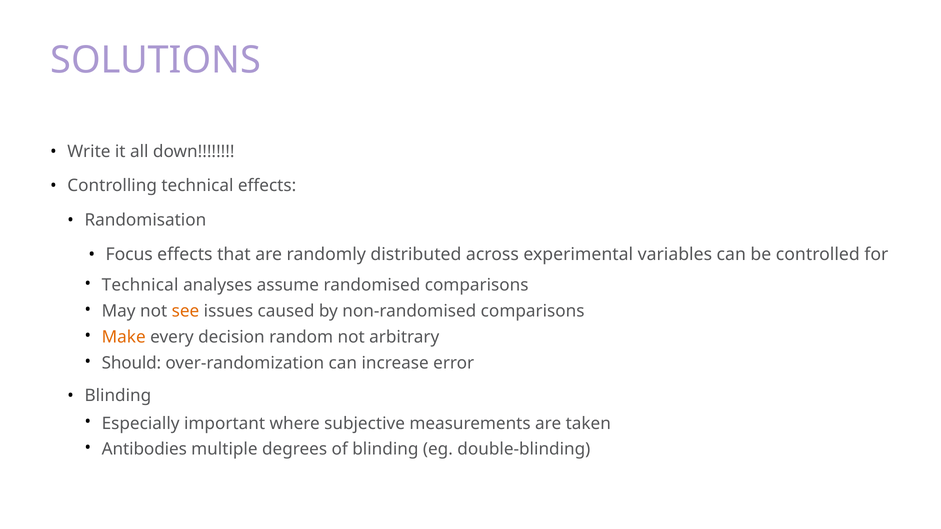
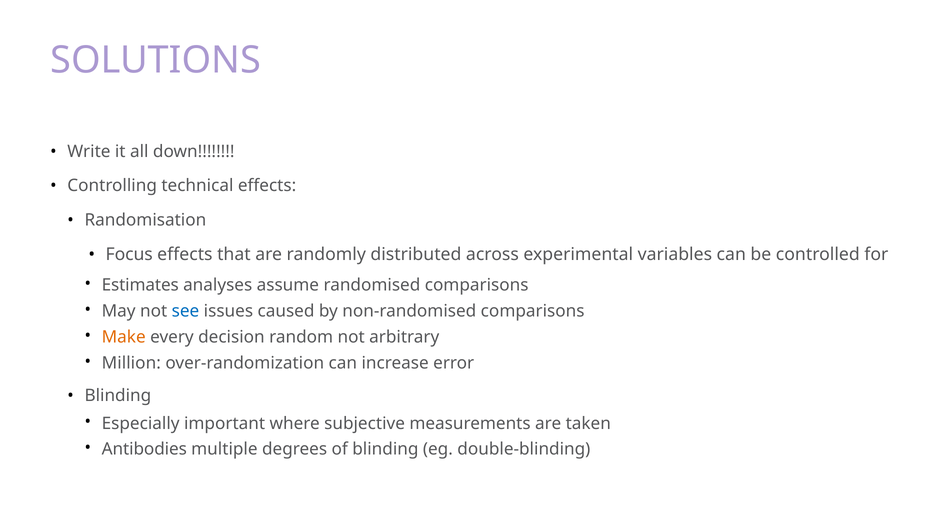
Technical at (140, 285): Technical -> Estimates
see colour: orange -> blue
Should: Should -> Million
